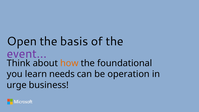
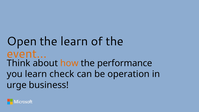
the basis: basis -> learn
event… colour: purple -> orange
foundational: foundational -> performance
needs: needs -> check
